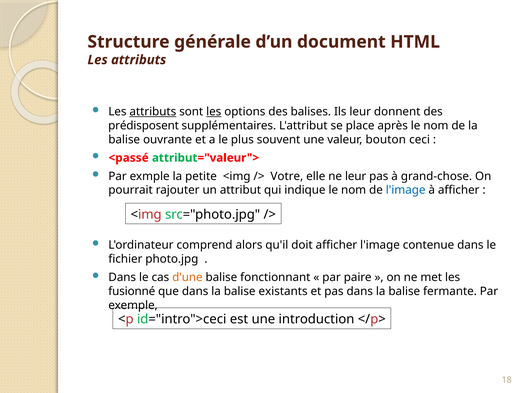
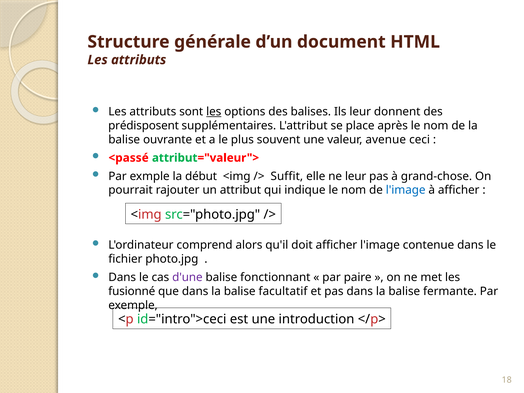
attributs at (153, 112) underline: present -> none
bouton: bouton -> avenue
petite: petite -> début
Votre: Votre -> Suffit
d'une colour: orange -> purple
existants: existants -> facultatif
